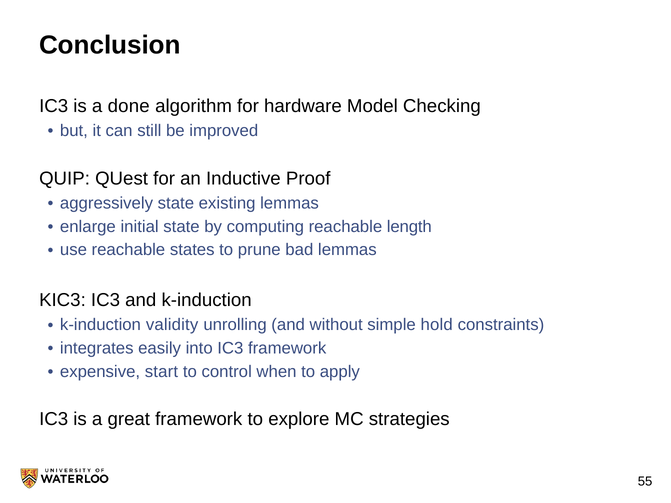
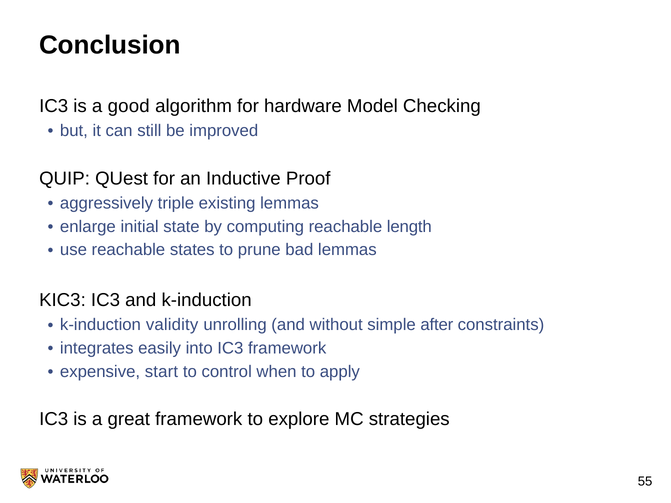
done: done -> good
aggressively state: state -> triple
hold: hold -> after
